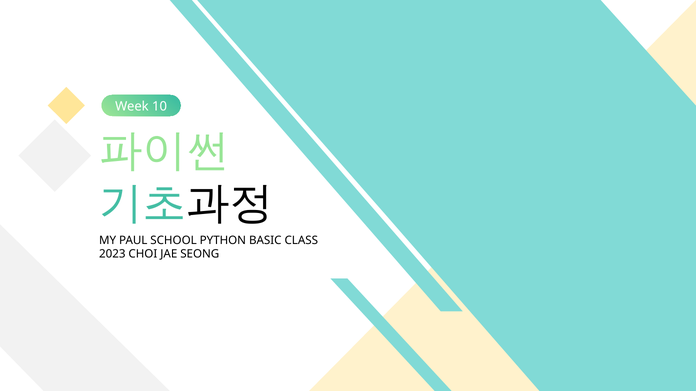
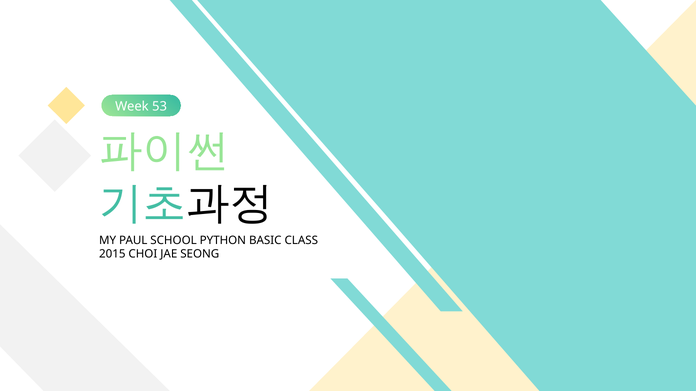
10: 10 -> 53
2023: 2023 -> 2015
